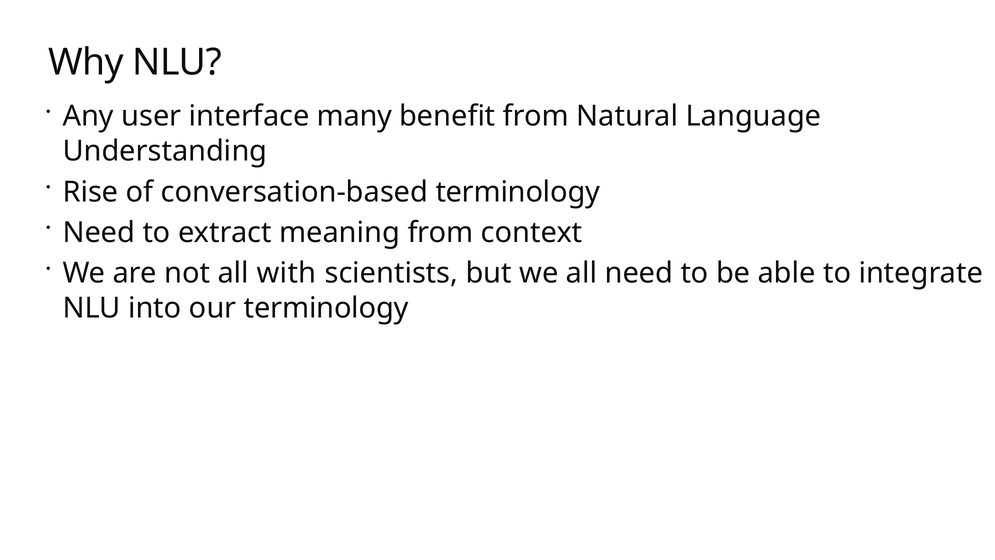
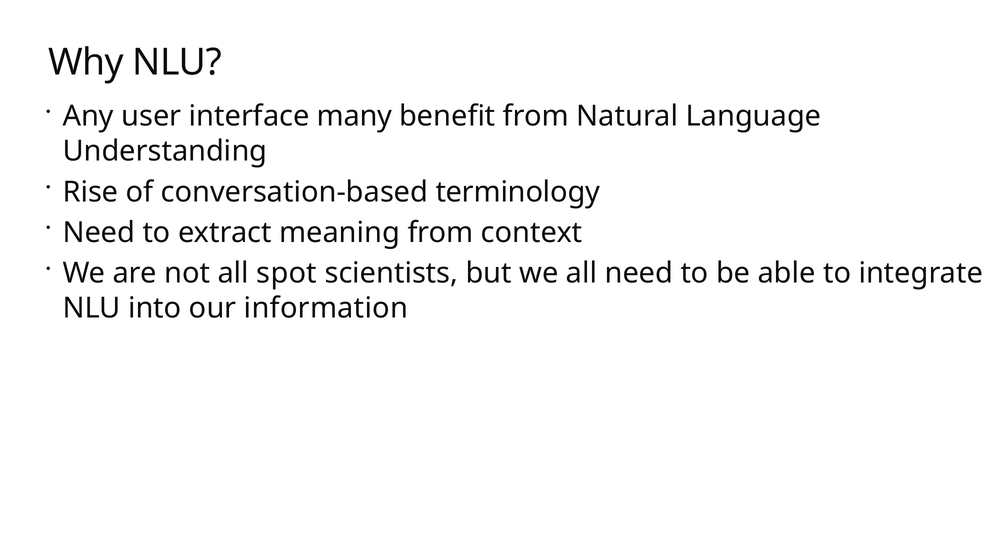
with: with -> spot
our terminology: terminology -> information
